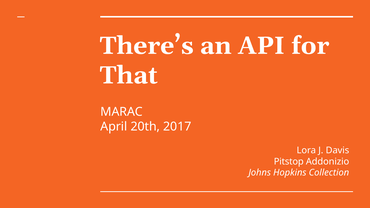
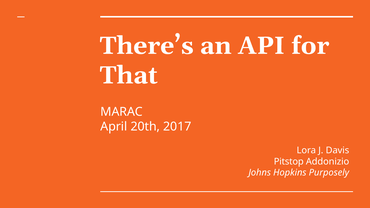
Collection: Collection -> Purposely
